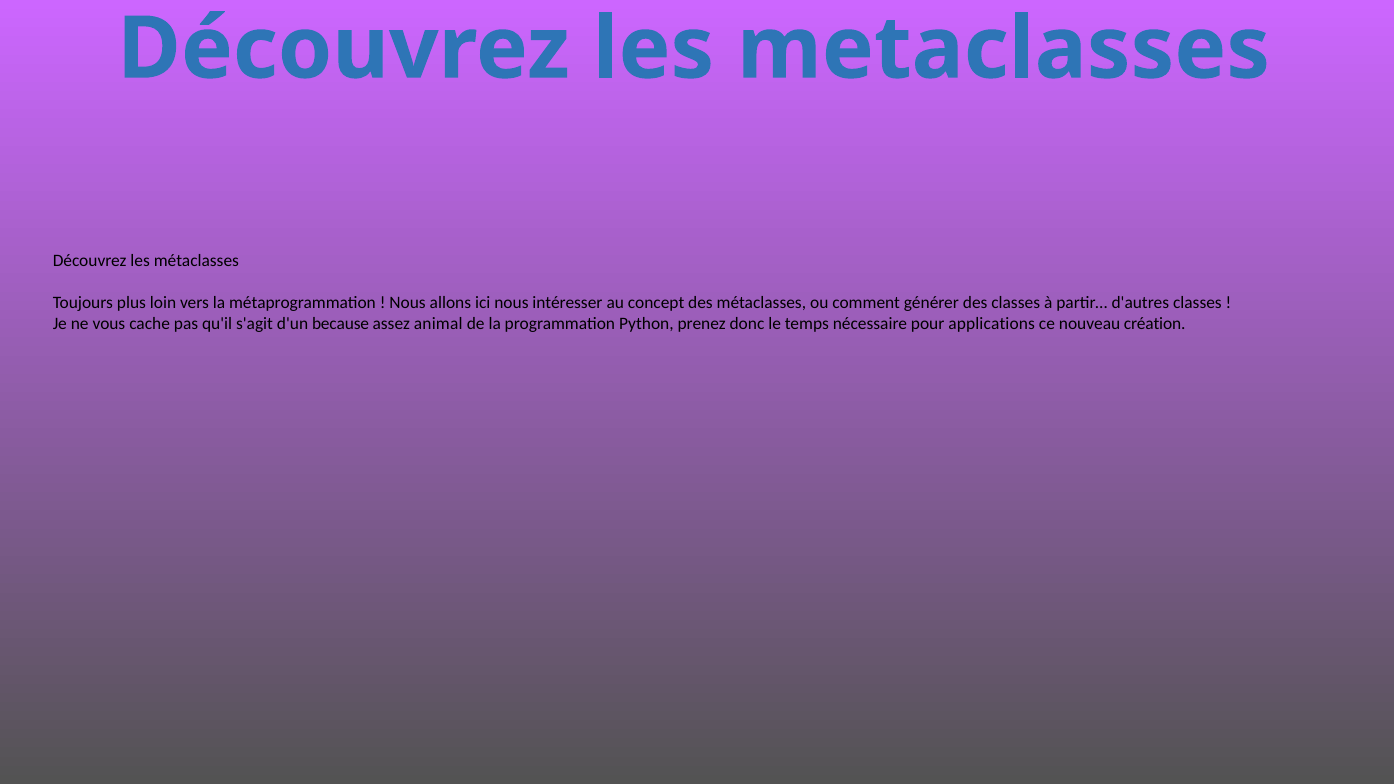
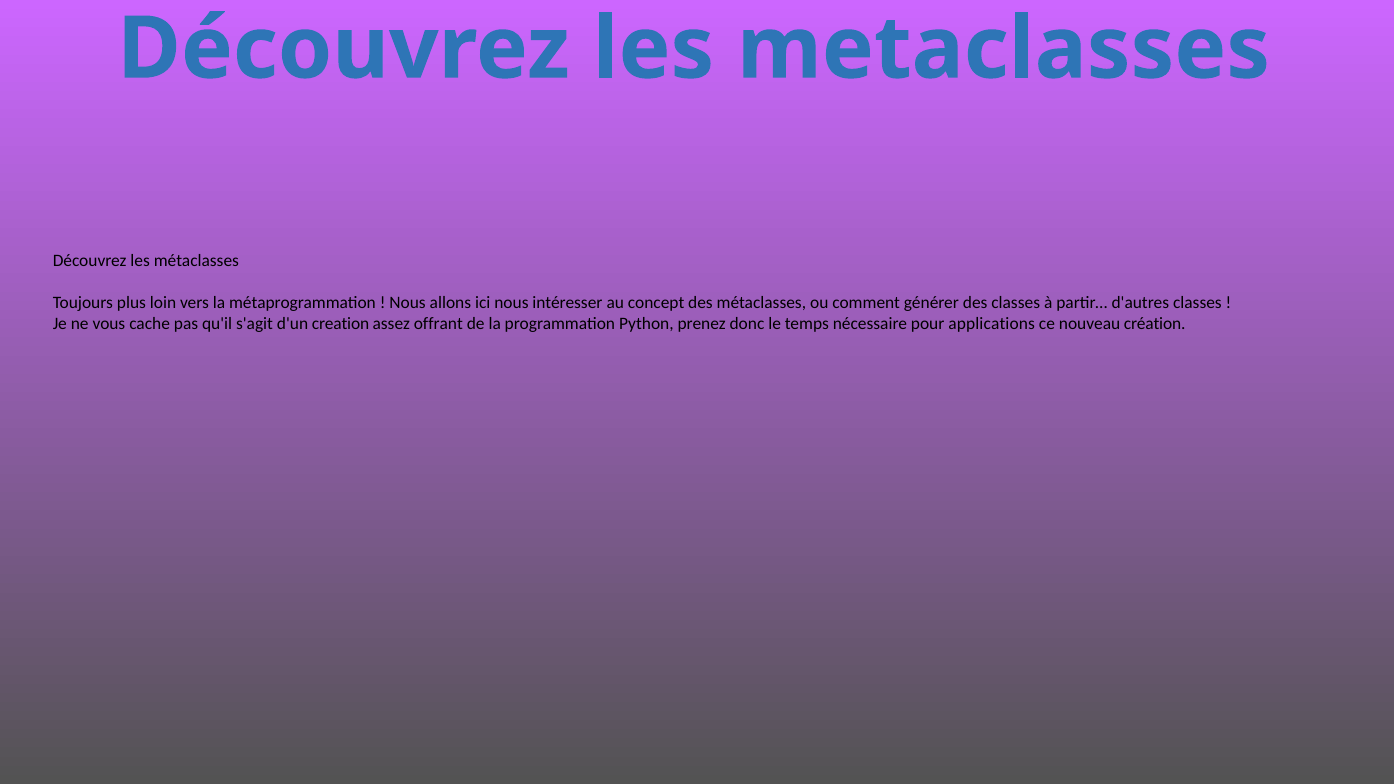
because: because -> creation
animal: animal -> offrant
